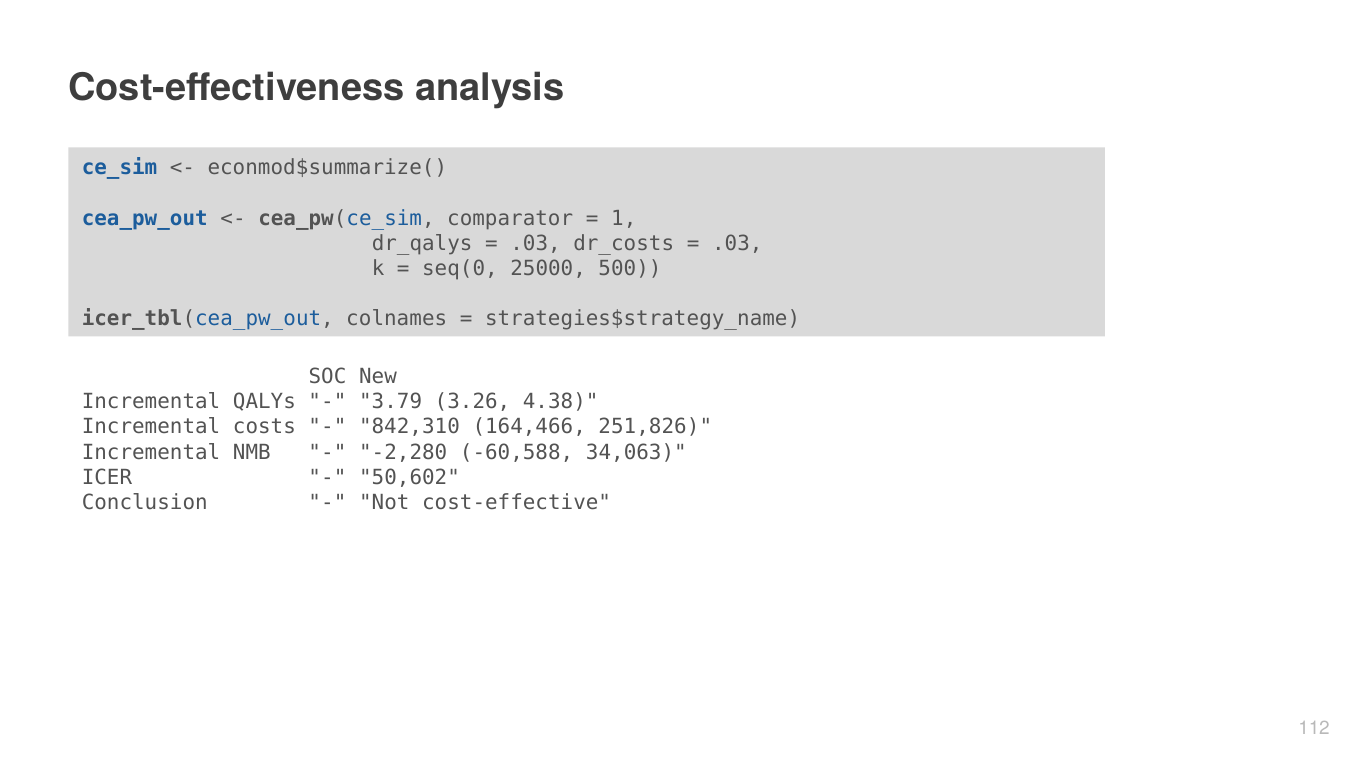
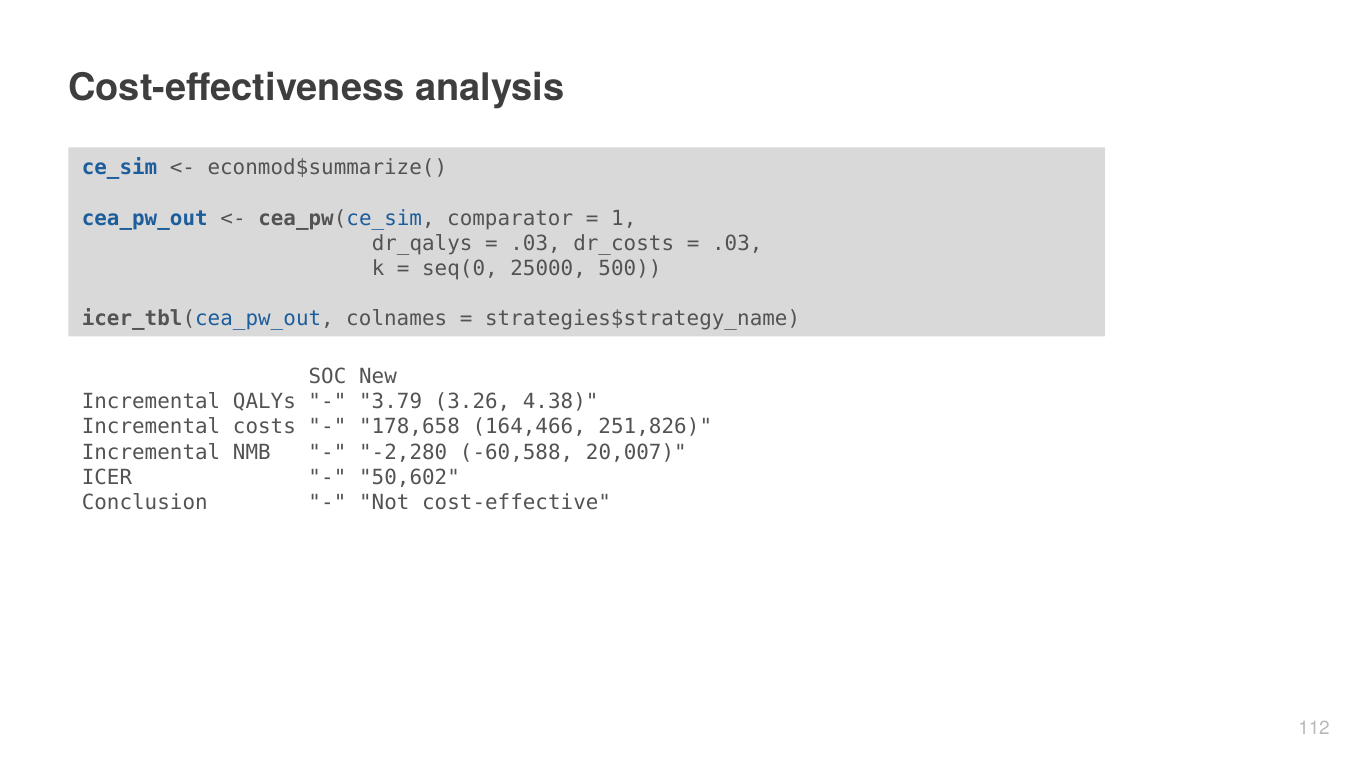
842,310: 842,310 -> 178,658
34,063: 34,063 -> 20,007
